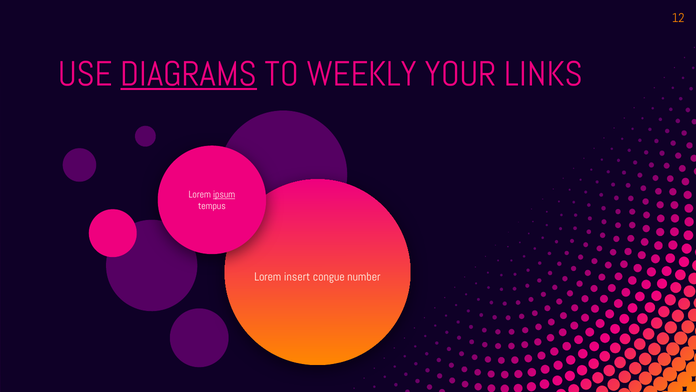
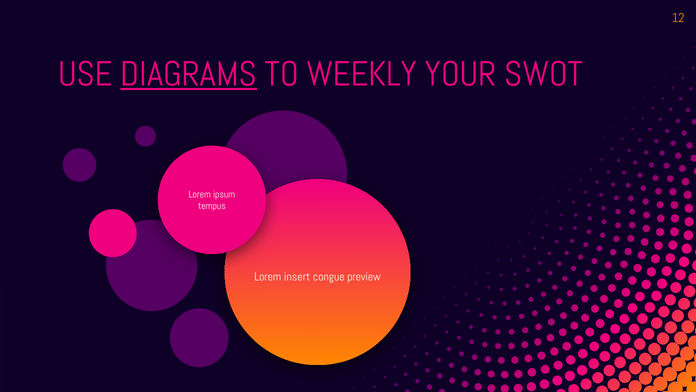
LINKS: LINKS -> SWOT
ipsum underline: present -> none
number: number -> preview
